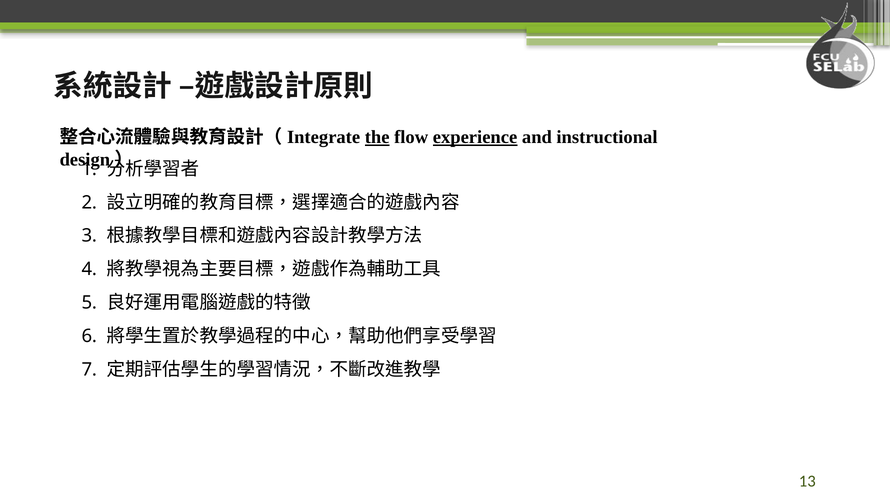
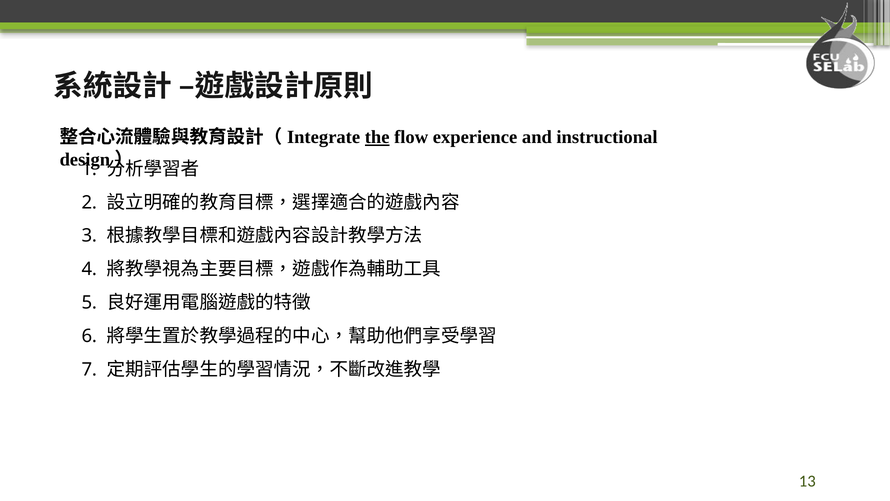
experience underline: present -> none
